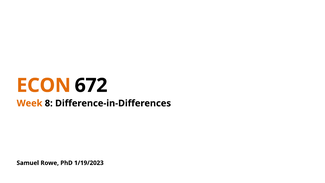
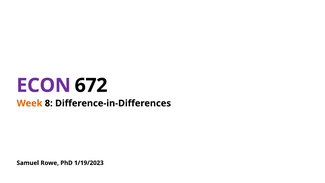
ECON colour: orange -> purple
